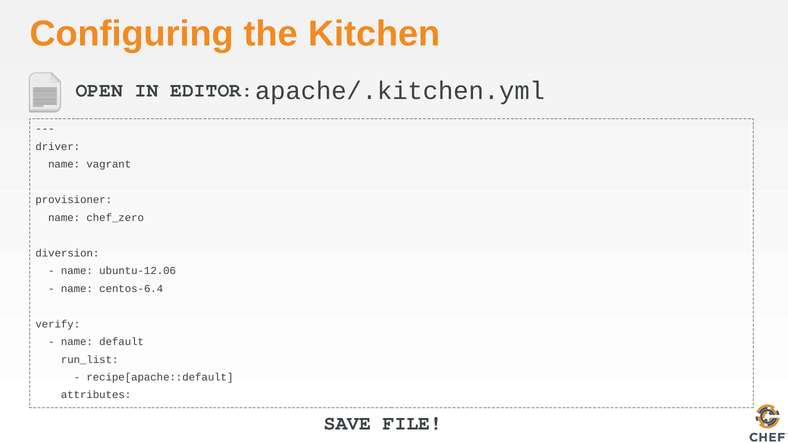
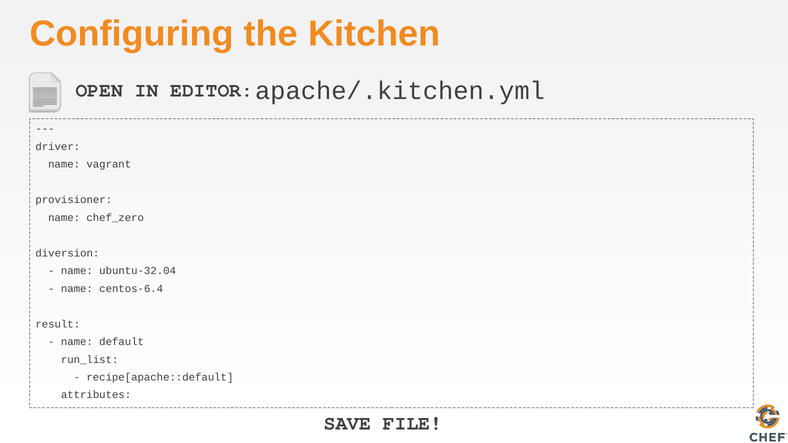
ubuntu-12.06: ubuntu-12.06 -> ubuntu-32.04
verify: verify -> result
